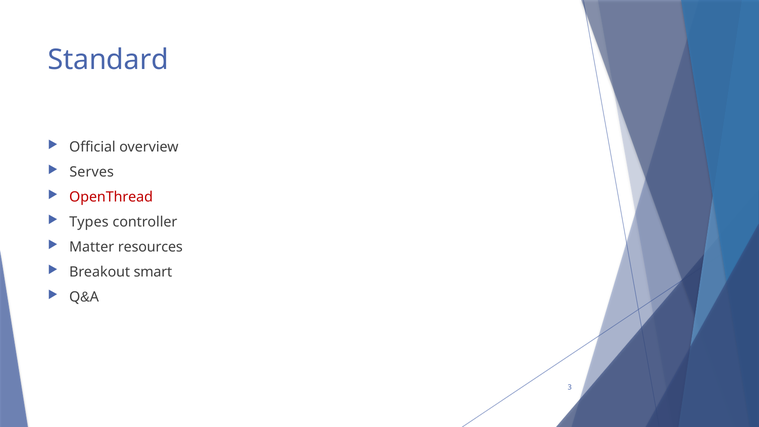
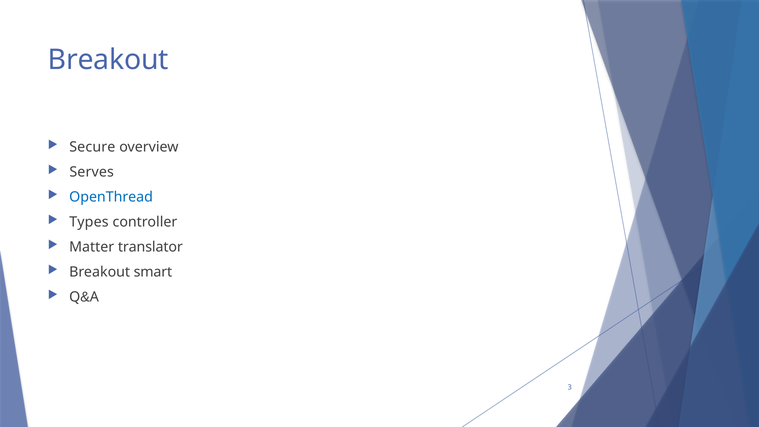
Standard at (108, 60): Standard -> Breakout
Official: Official -> Secure
OpenThread colour: red -> blue
resources: resources -> translator
